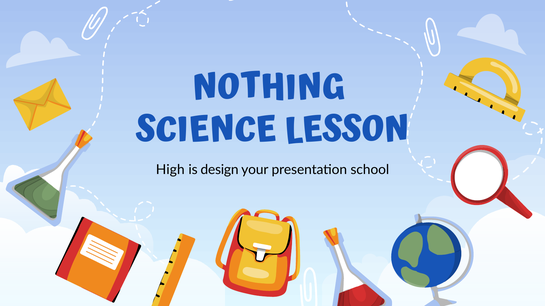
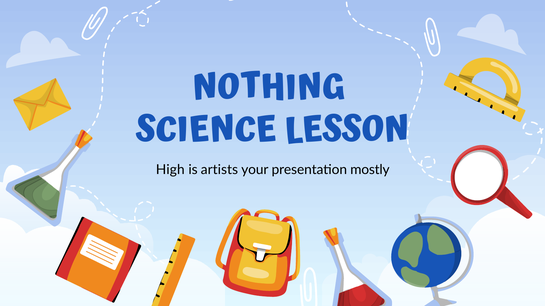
design: design -> artists
school: school -> mostly
